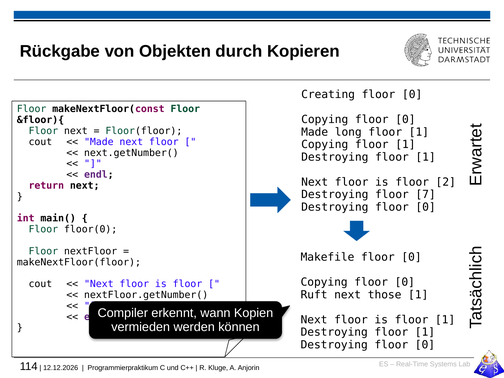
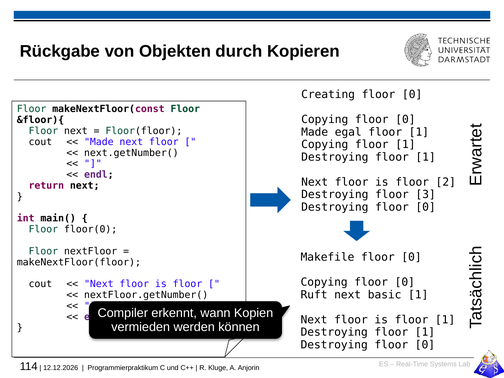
long: long -> egal
7: 7 -> 3
those: those -> basic
